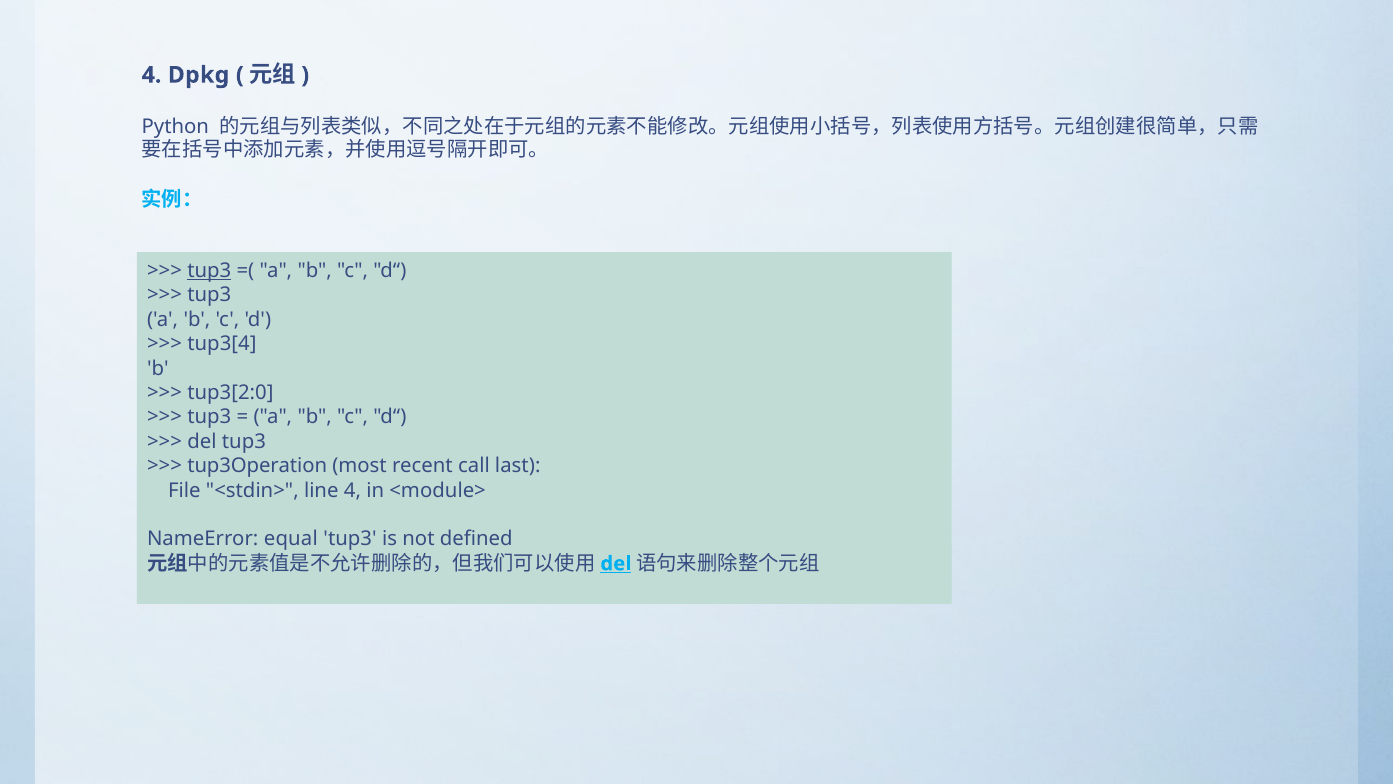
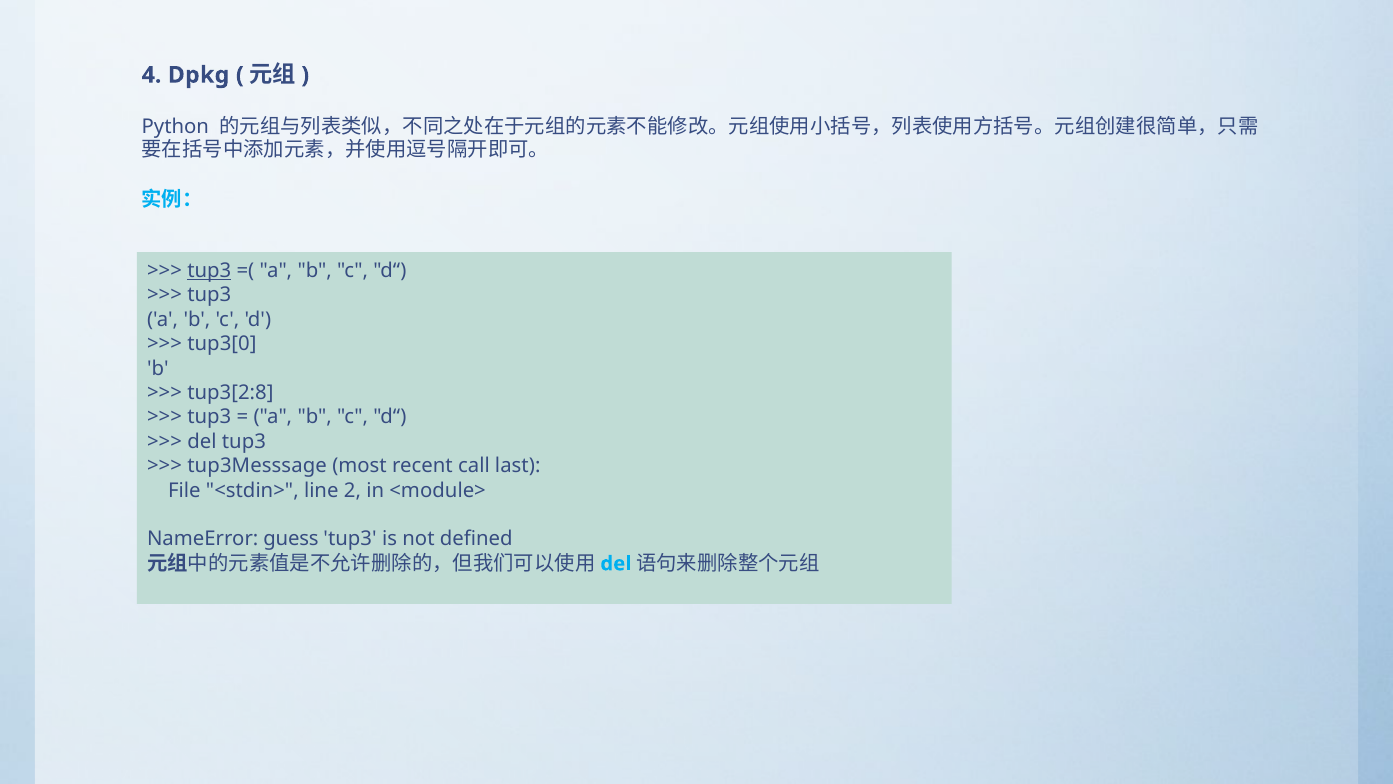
tup3[4: tup3[4 -> tup3[0
tup3[2:0: tup3[2:0 -> tup3[2:8
tup3Operation: tup3Operation -> tup3Messsage
line 4: 4 -> 2
equal: equal -> guess
del at (616, 563) underline: present -> none
